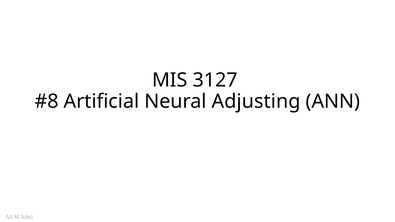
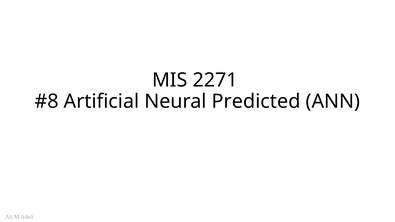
3127: 3127 -> 2271
Adjusting: Adjusting -> Predicted
